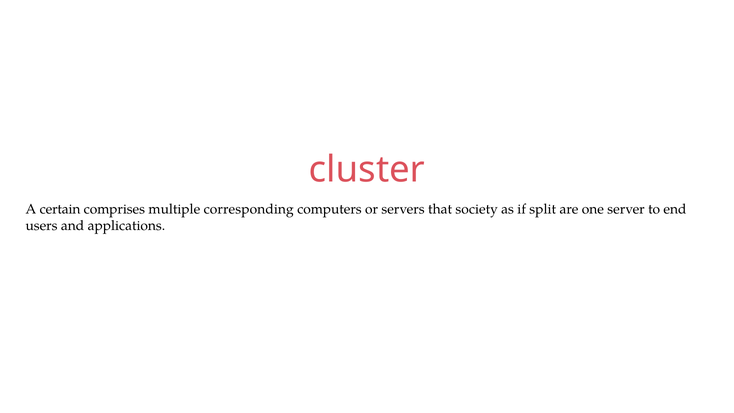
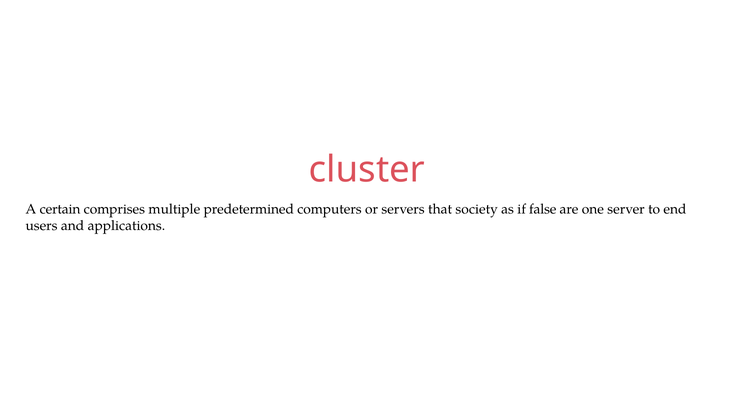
corresponding: corresponding -> predetermined
split: split -> false
